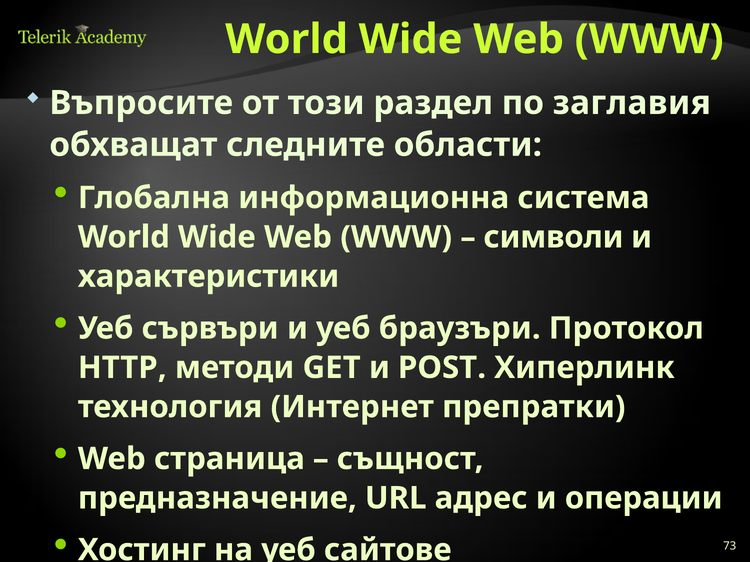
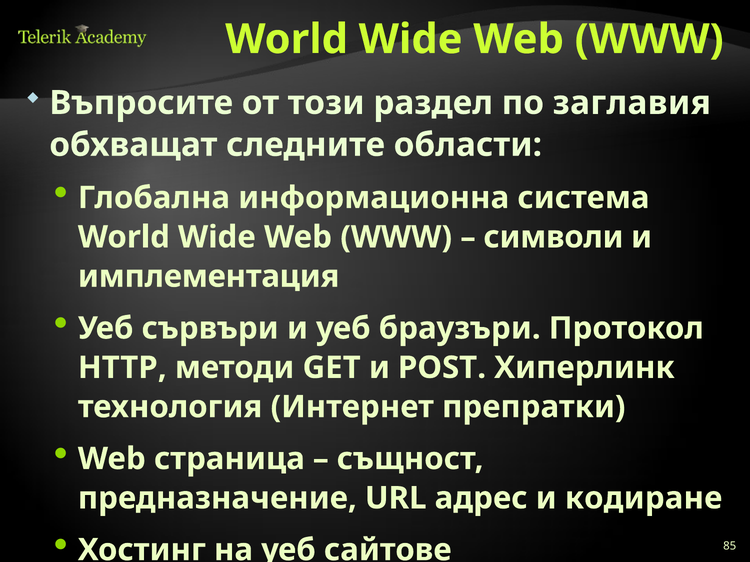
характеристики: характеристики -> имплементация
операции: операции -> кодиране
73: 73 -> 85
